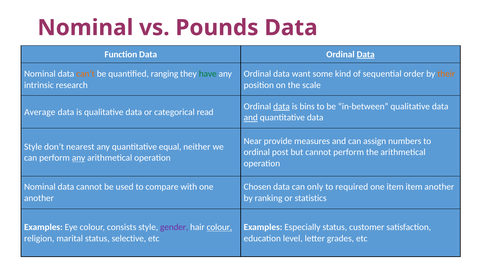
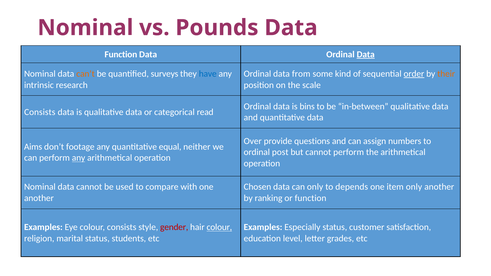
ranging: ranging -> surveys
have colour: green -> blue
want: want -> from
order underline: none -> present
data at (282, 106) underline: present -> none
Average at (40, 112): Average -> Consists
and at (251, 118) underline: present -> none
Near: Near -> Over
measures: measures -> questions
Style at (33, 147): Style -> Aims
nearest: nearest -> footage
required: required -> depends
item item: item -> only
or statistics: statistics -> function
gender colour: purple -> red
selective: selective -> students
